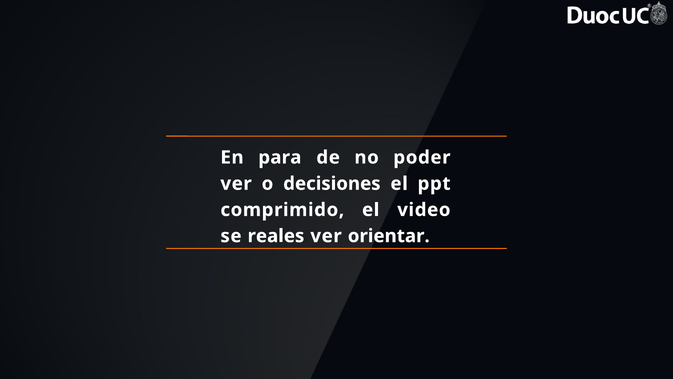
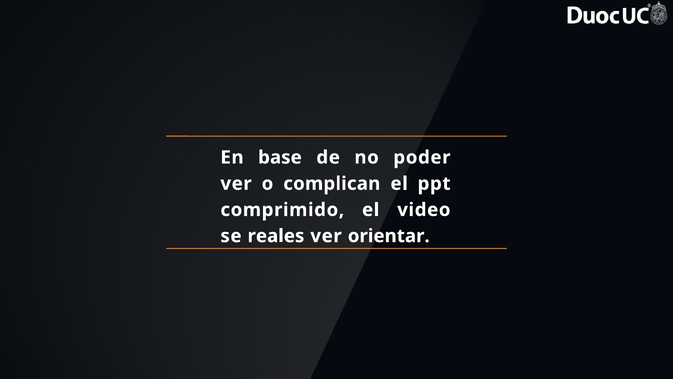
para: para -> base
decisiones: decisiones -> complican
